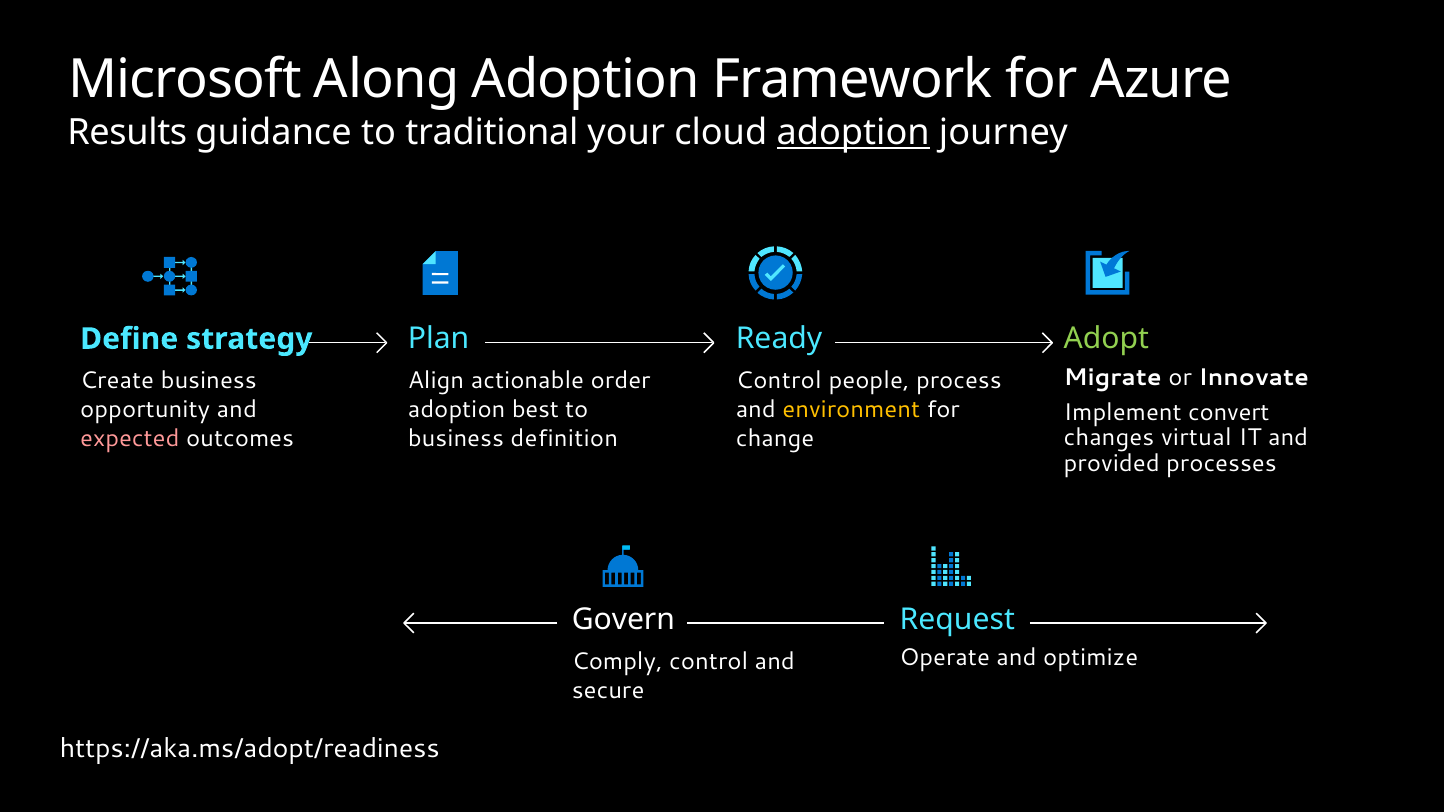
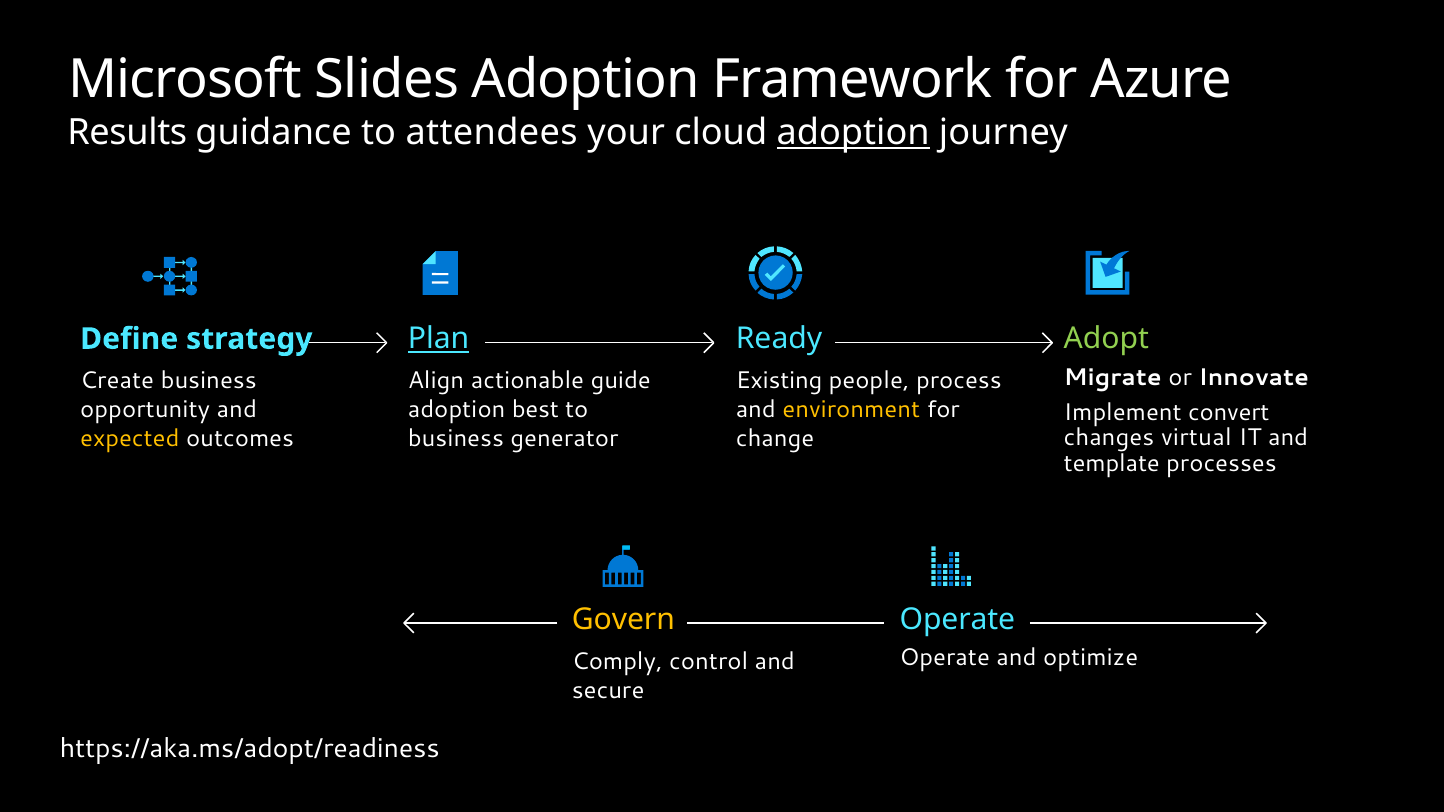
Along: Along -> Slides
traditional: traditional -> attendees
Plan underline: none -> present
order: order -> guide
Control at (779, 380): Control -> Existing
expected colour: pink -> yellow
definition: definition -> generator
provided: provided -> template
Govern colour: white -> yellow
Request at (957, 620): Request -> Operate
